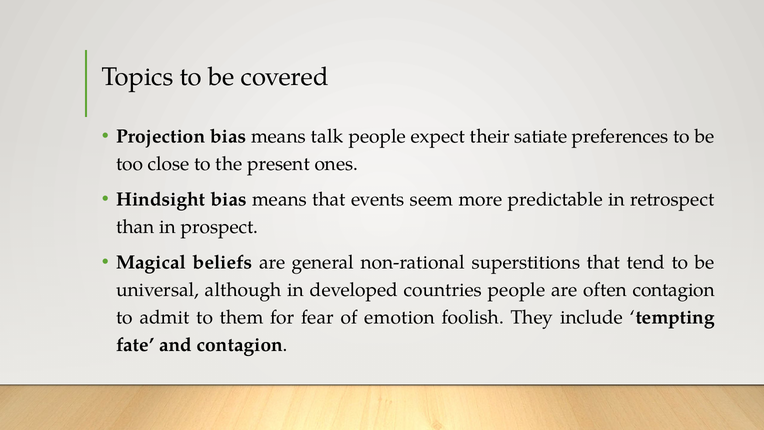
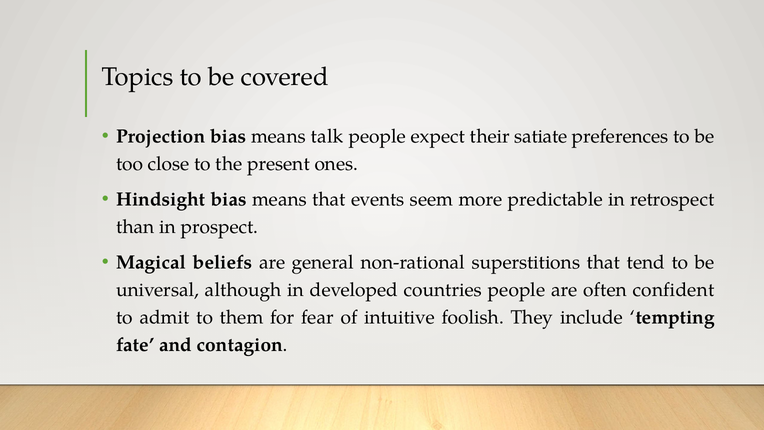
often contagion: contagion -> confident
emotion: emotion -> intuitive
